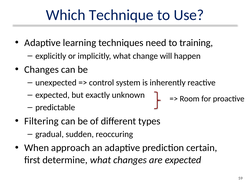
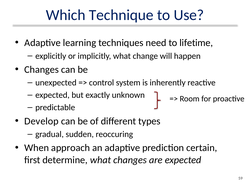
training: training -> lifetime
Filtering: Filtering -> Develop
